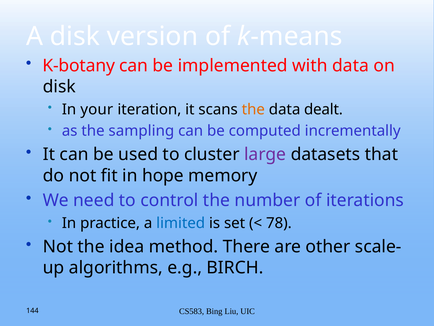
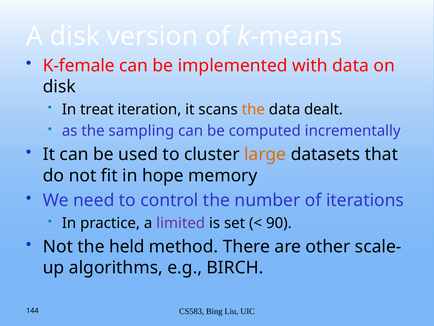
K-botany: K-botany -> K-female
your: your -> treat
large colour: purple -> orange
limited colour: blue -> purple
78: 78 -> 90
idea: idea -> held
